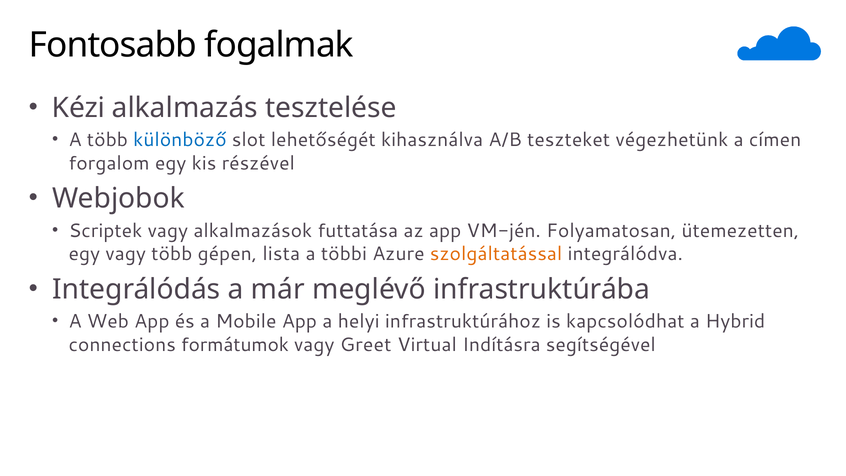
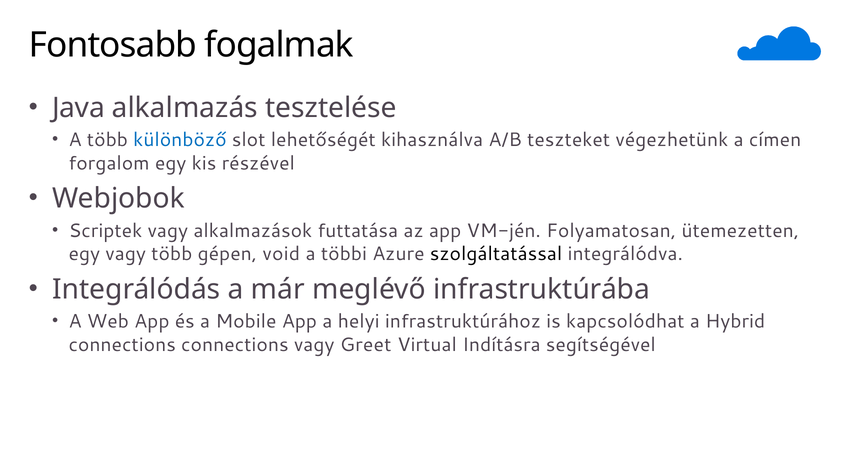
Kézi: Kézi -> Java
lista: lista -> void
szolgáltatással colour: orange -> black
connections formátumok: formátumok -> connections
